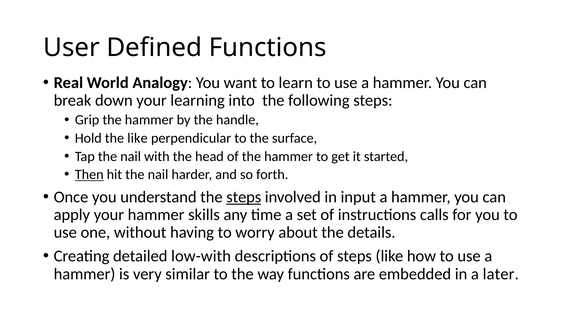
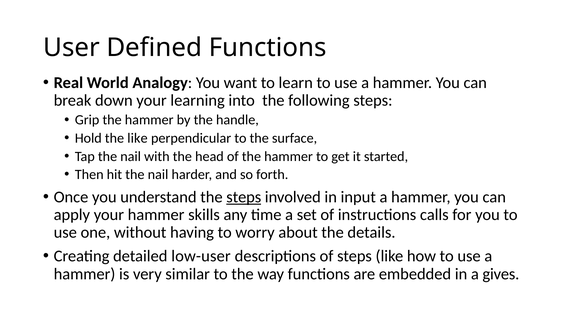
Then underline: present -> none
low-with: low-with -> low-user
later: later -> gives
